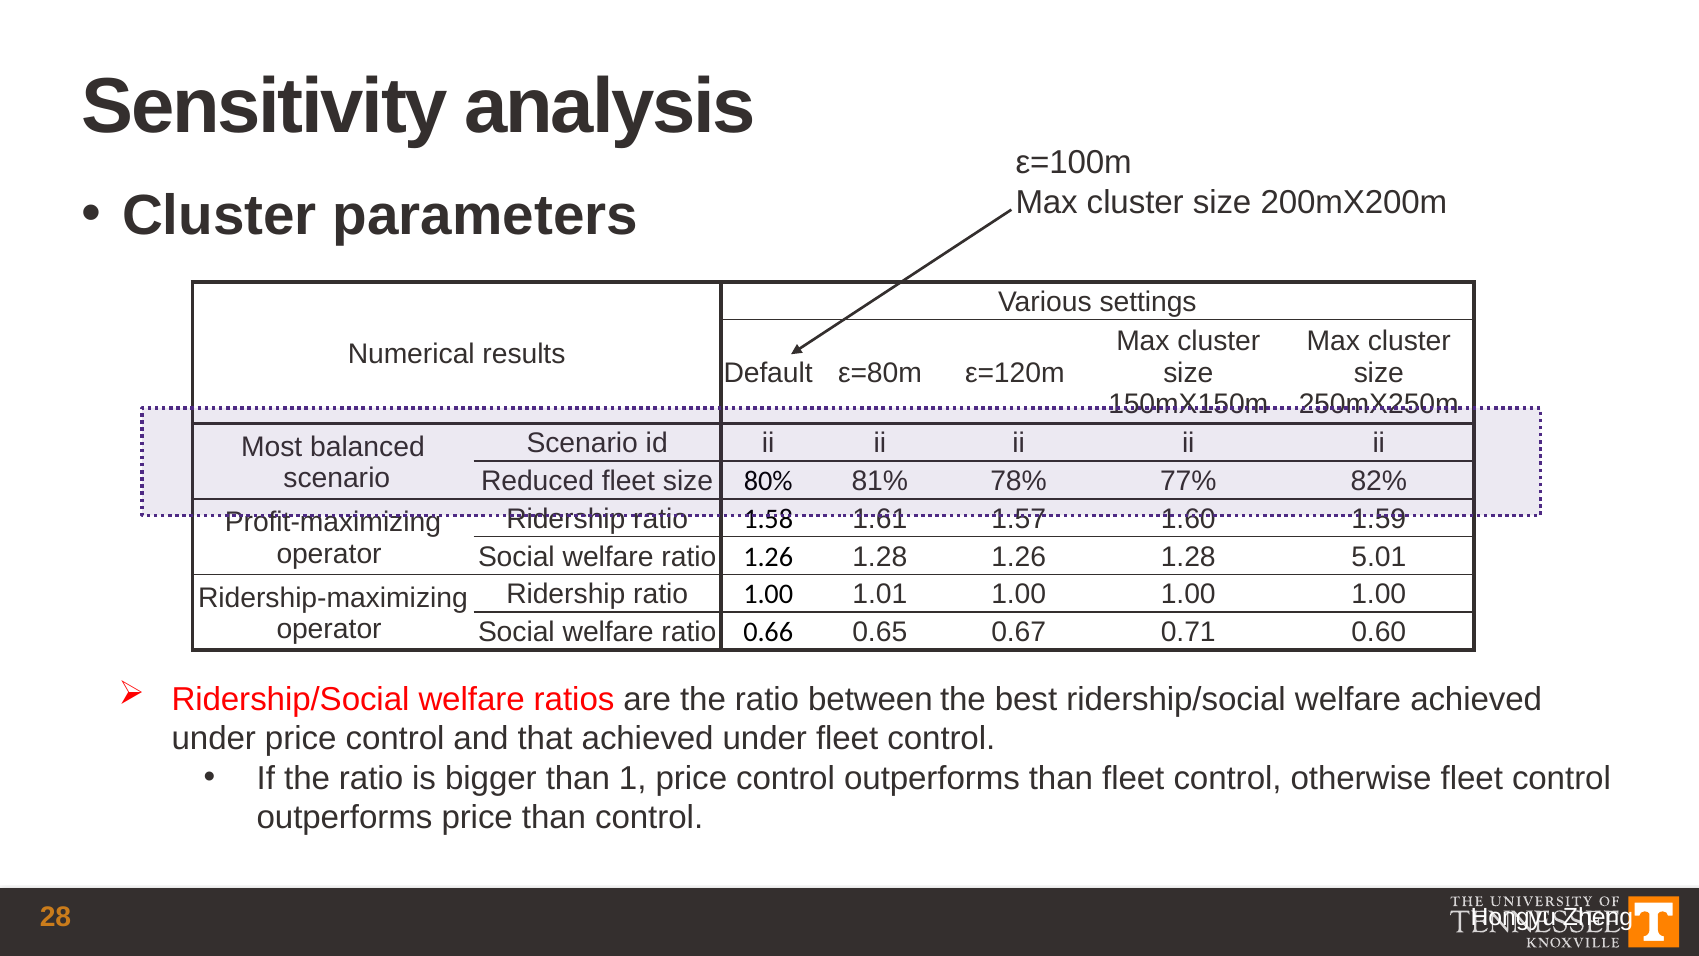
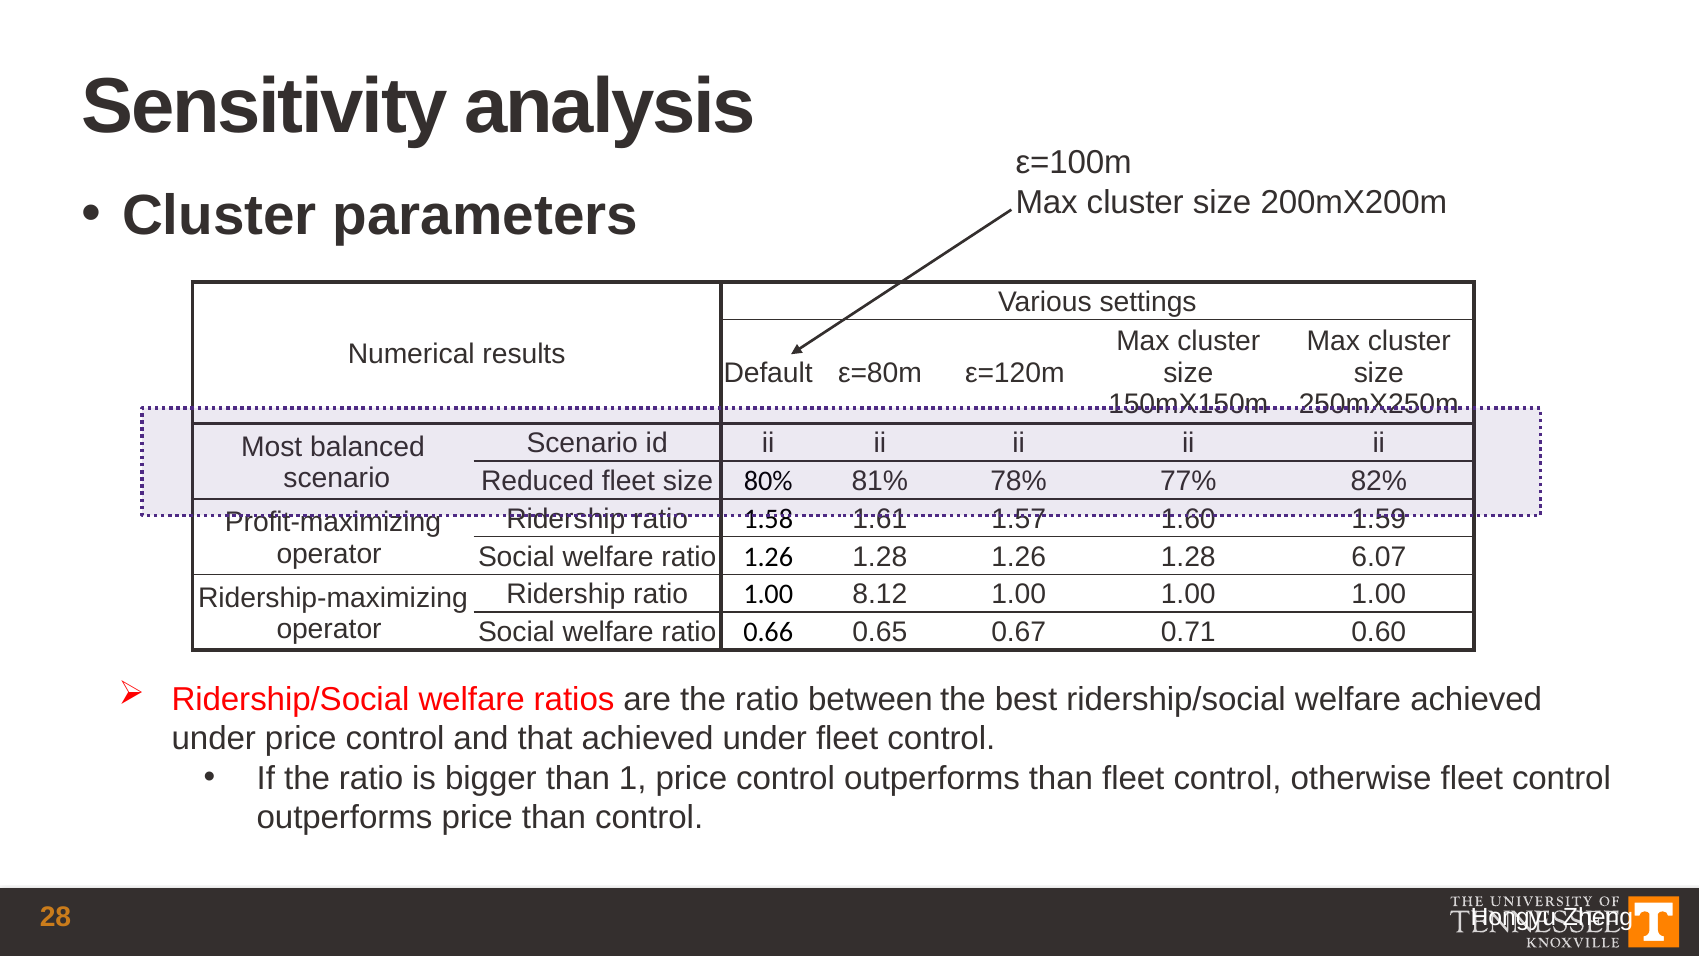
5.01: 5.01 -> 6.07
1.01: 1.01 -> 8.12
